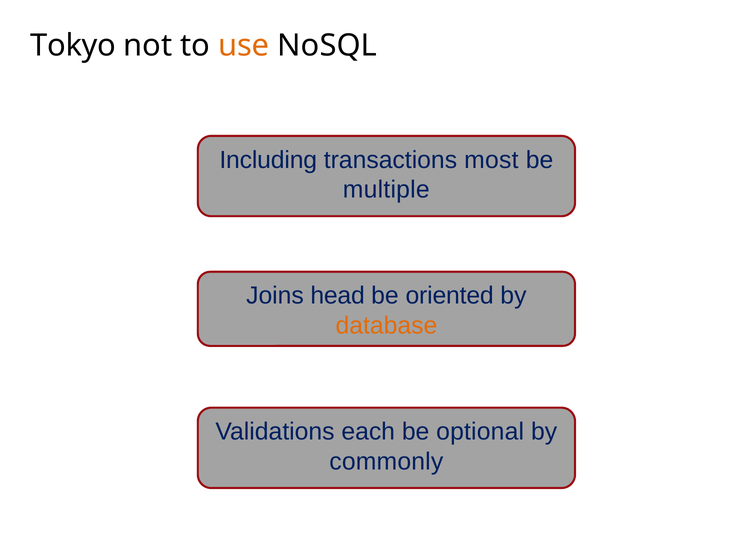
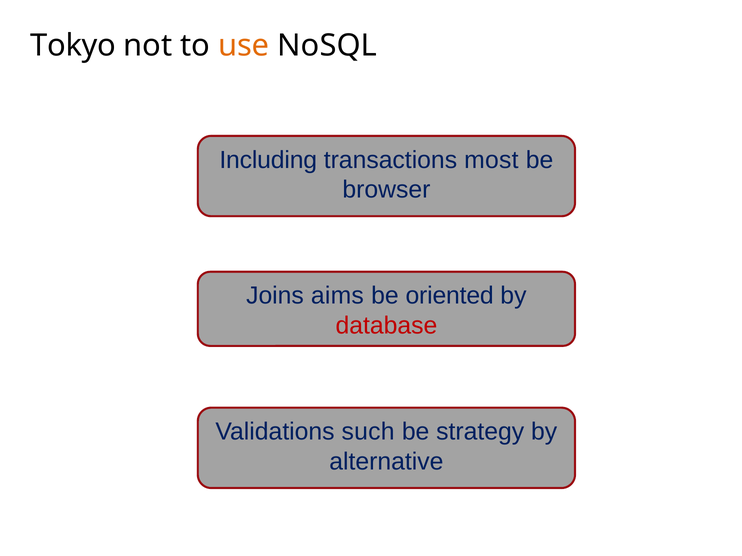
multiple: multiple -> browser
head: head -> aims
database colour: orange -> red
each: each -> such
optional: optional -> strategy
commonly: commonly -> alternative
